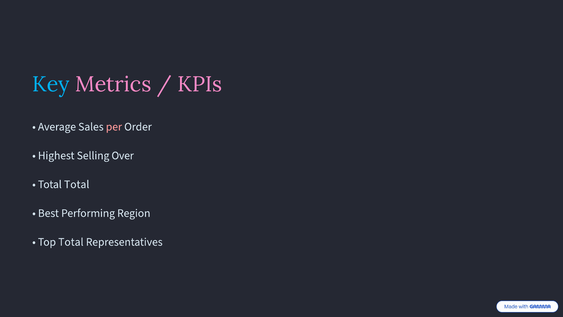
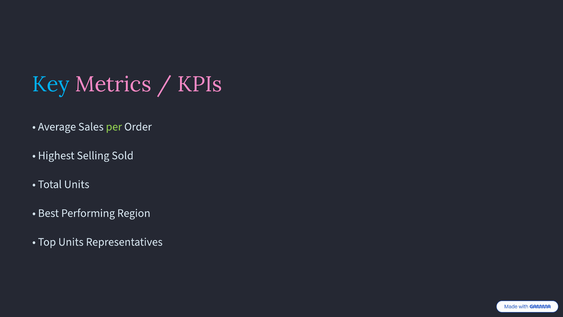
per colour: pink -> light green
Over: Over -> Sold
Total Total: Total -> Units
Top Total: Total -> Units
